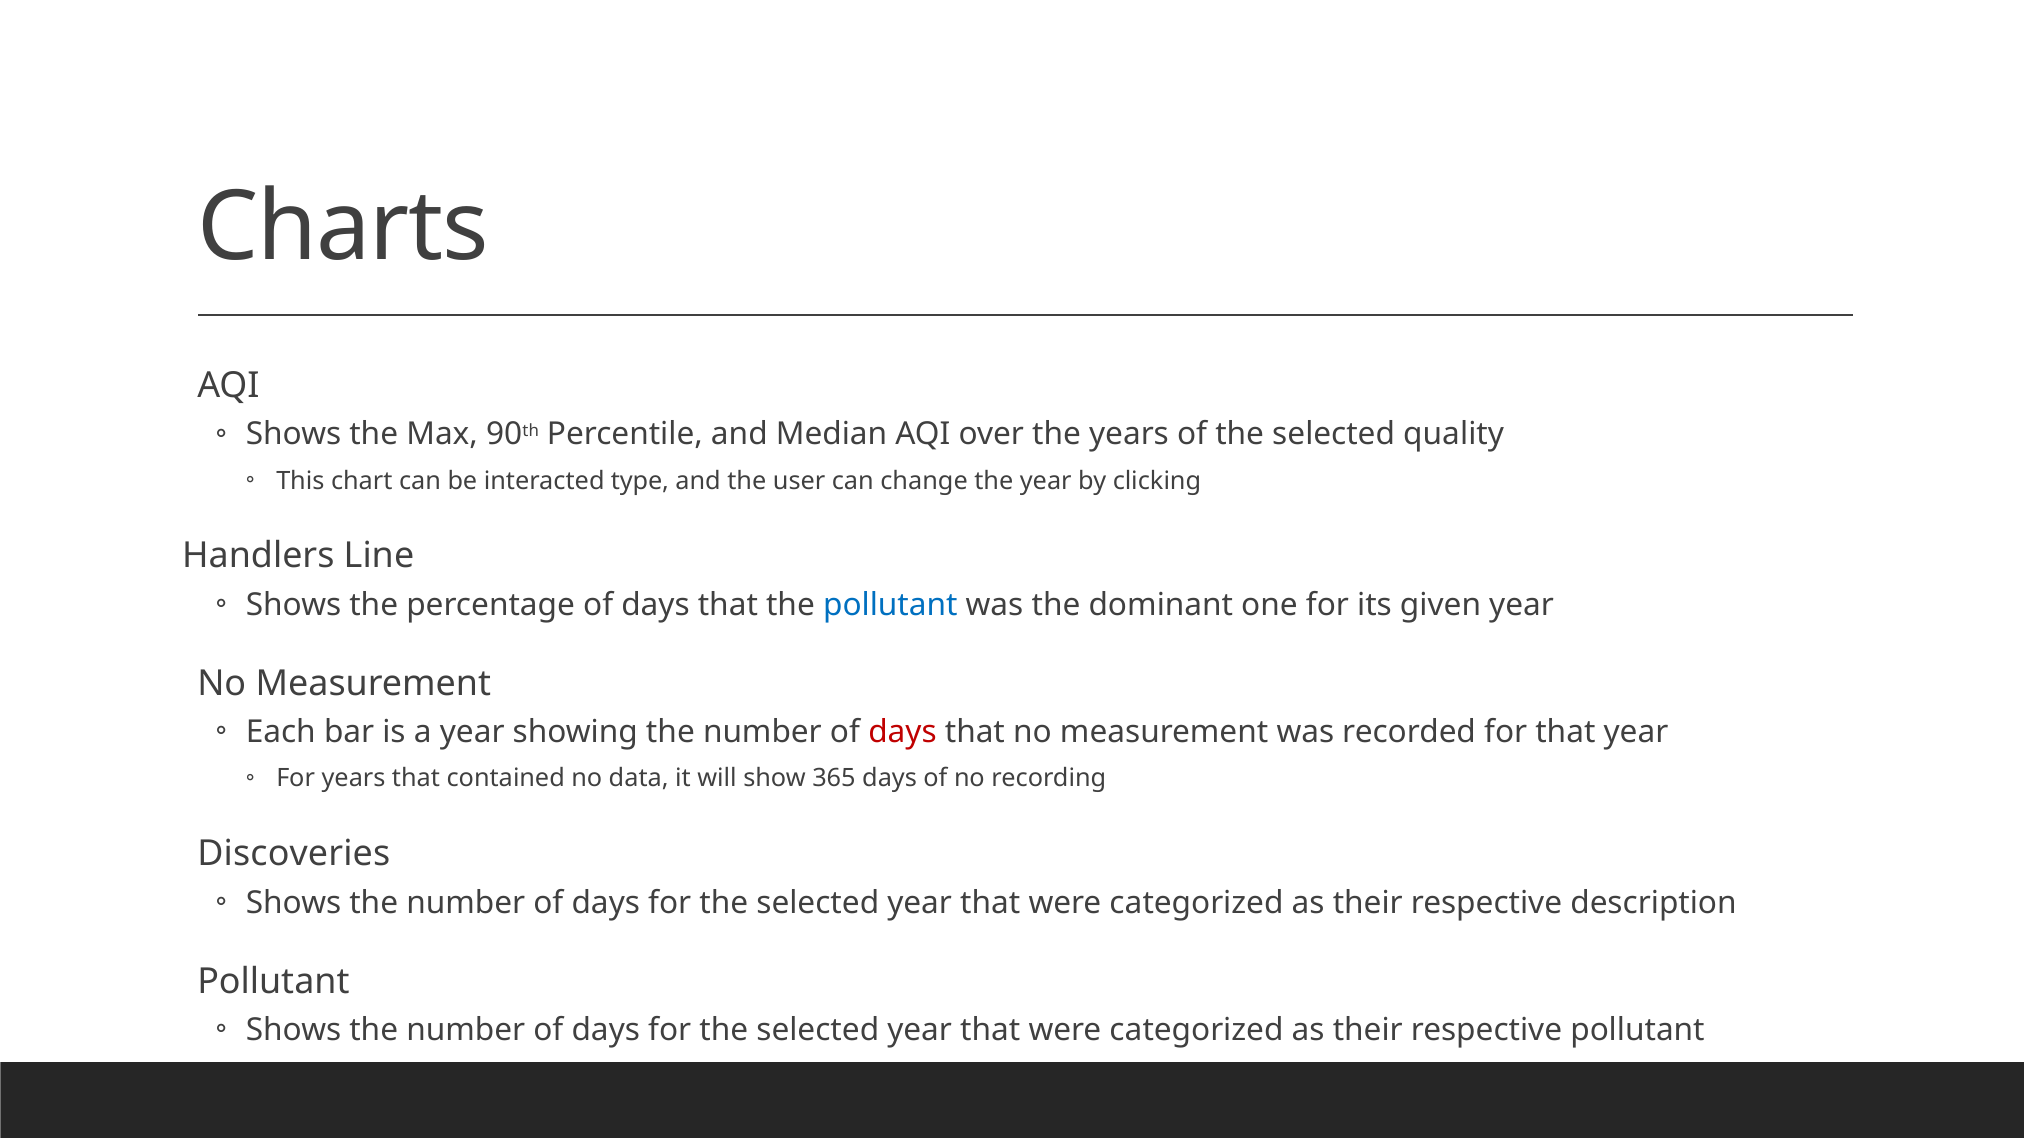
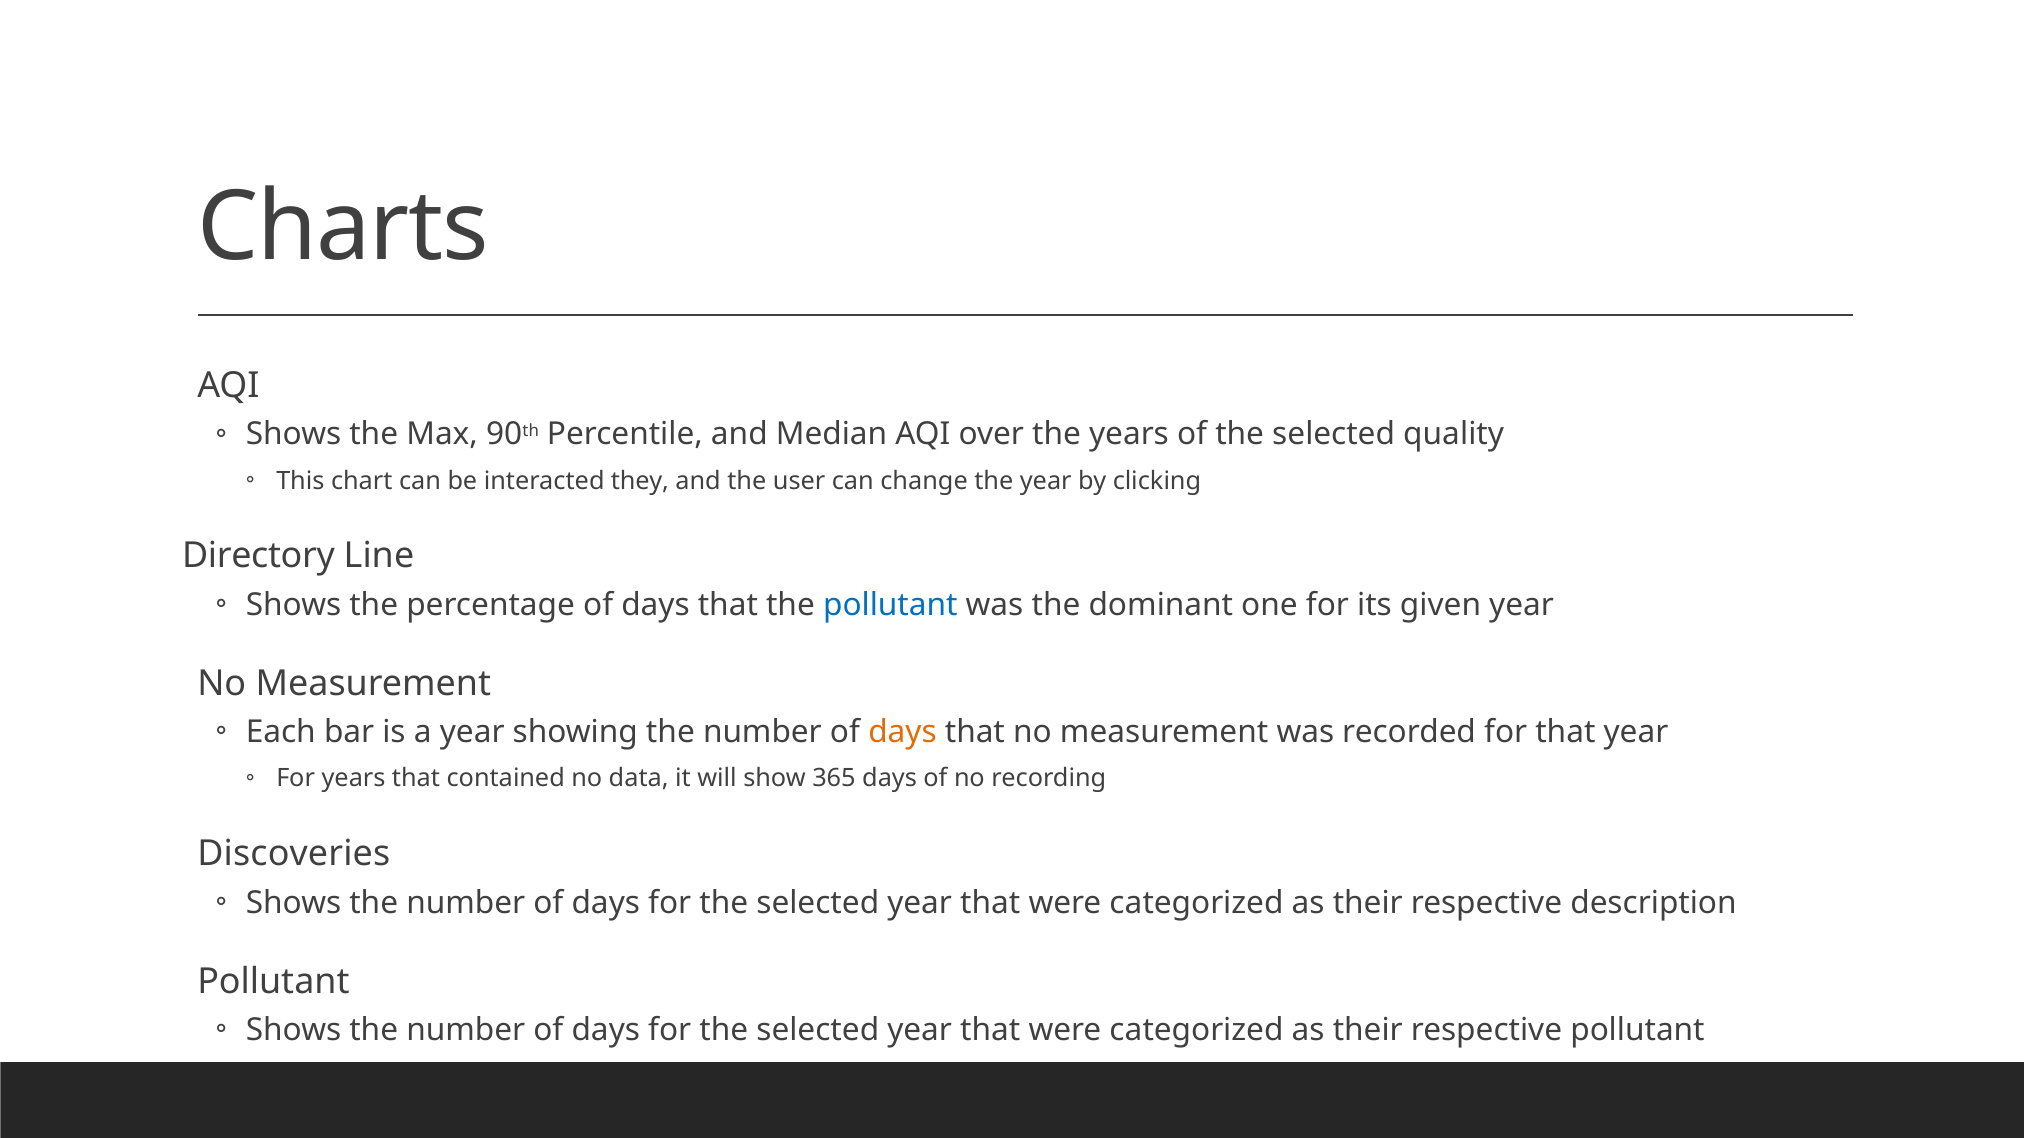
type: type -> they
Handlers: Handlers -> Directory
days at (902, 733) colour: red -> orange
